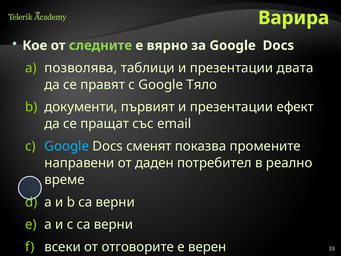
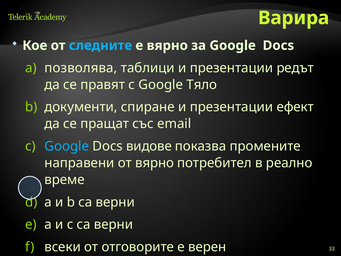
следните colour: light green -> light blue
двата: двата -> редът
първият: първият -> спиране
сменят: сменят -> видове
от даден: даден -> вярно
